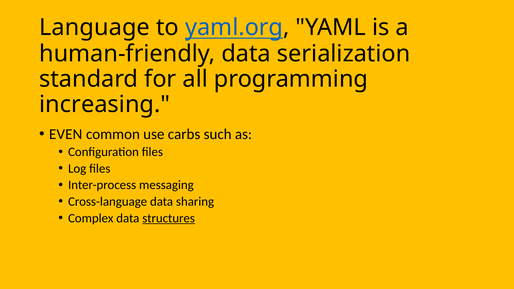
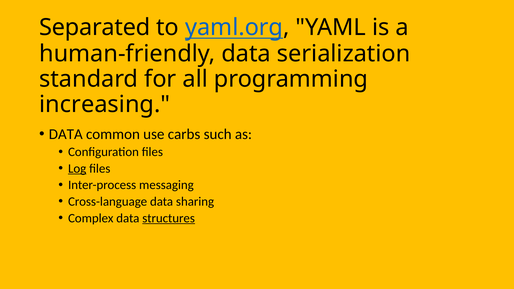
Language: Language -> Separated
EVEN at (66, 134): EVEN -> DATA
Log underline: none -> present
